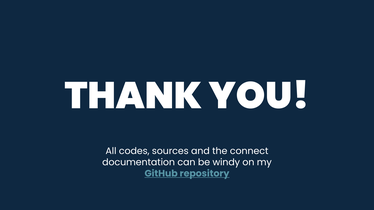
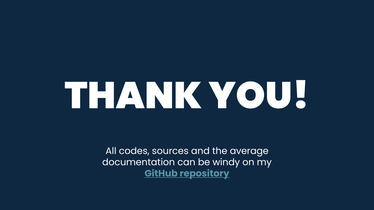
connect: connect -> average
